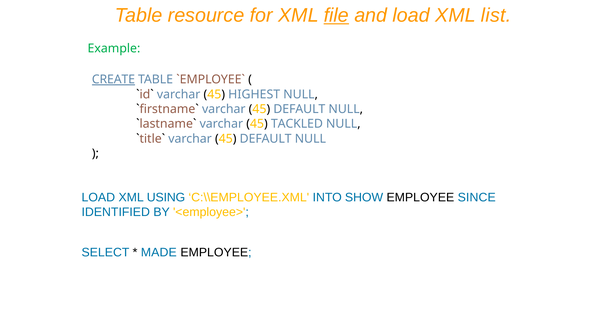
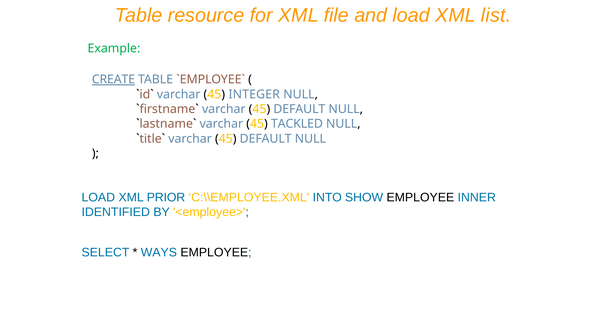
file underline: present -> none
HIGHEST: HIGHEST -> INTEGER
USING: USING -> PRIOR
SINCE: SINCE -> INNER
MADE: MADE -> WAYS
